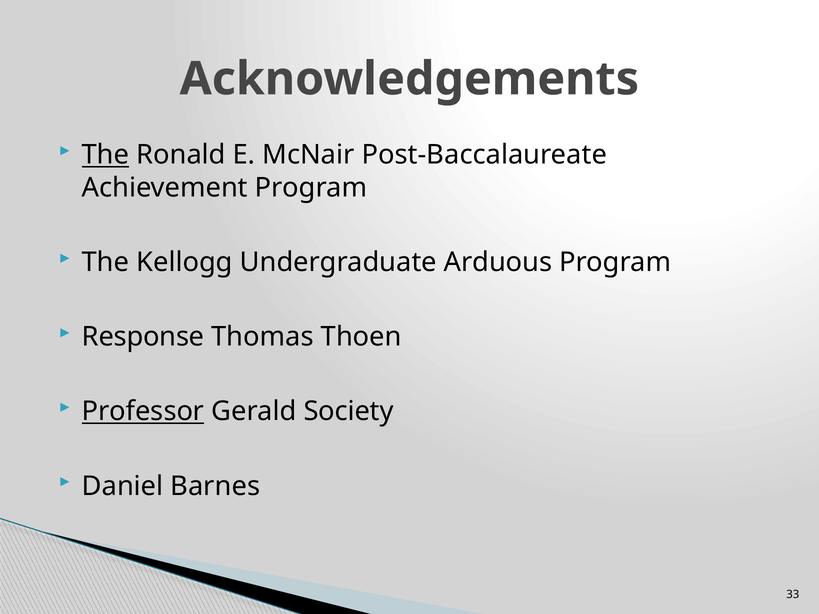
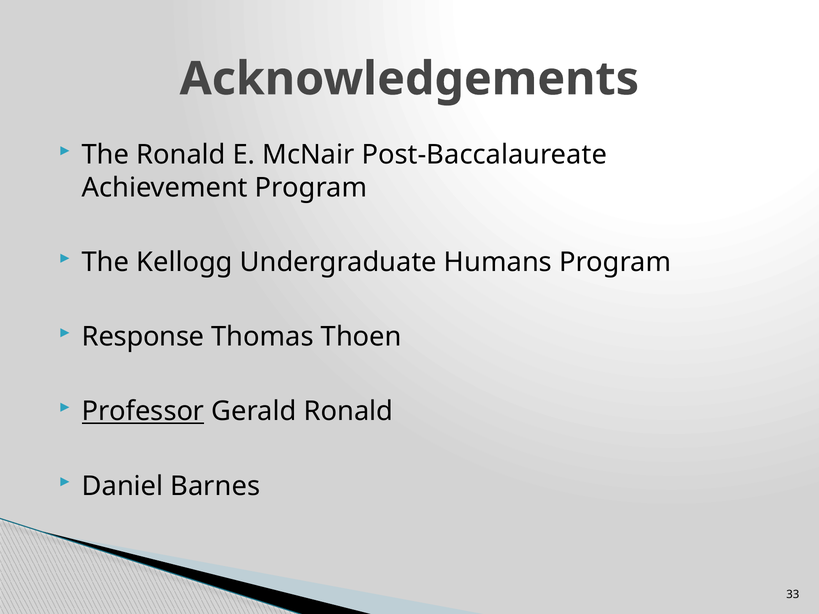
The at (105, 155) underline: present -> none
Arduous: Arduous -> Humans
Gerald Society: Society -> Ronald
